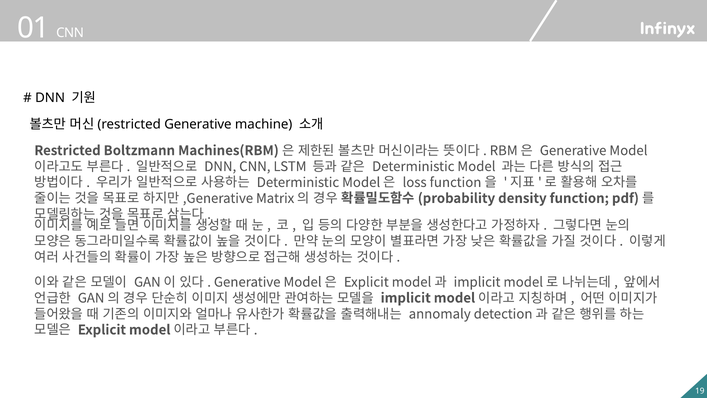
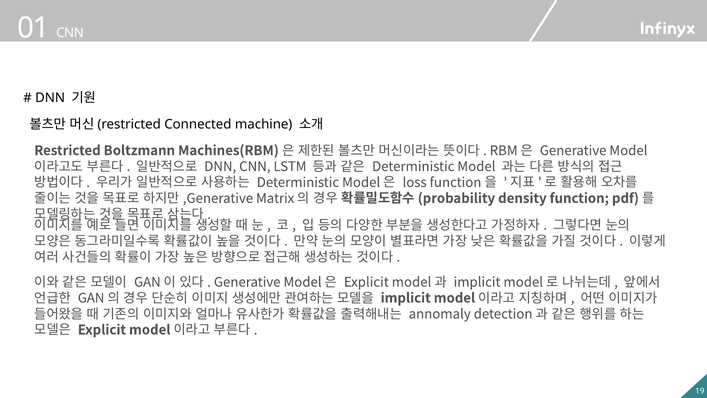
Generative at (198, 124): Generative -> Connected
